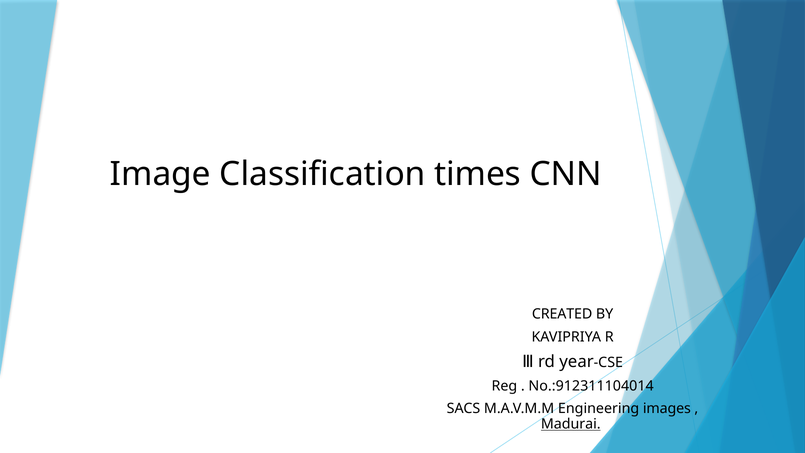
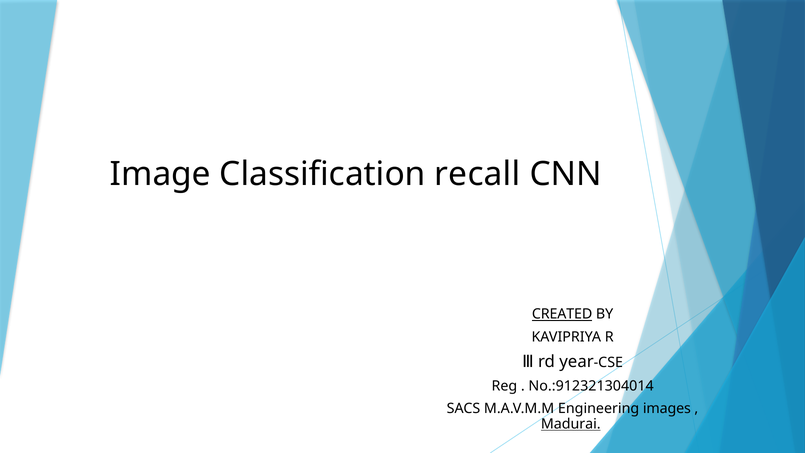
times: times -> recall
CREATED underline: none -> present
No.:912311104014: No.:912311104014 -> No.:912321304014
